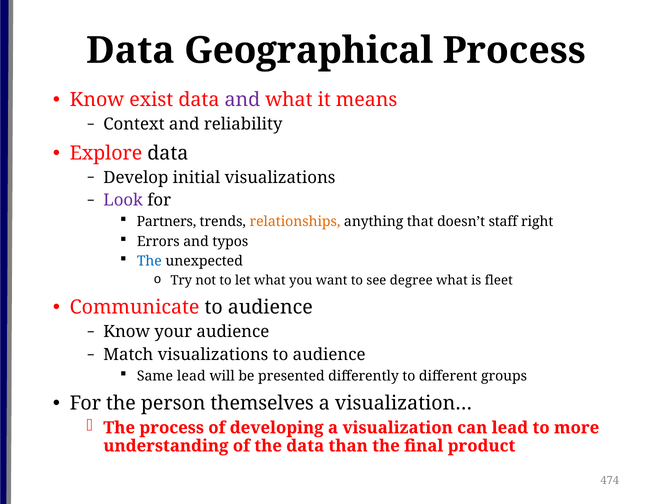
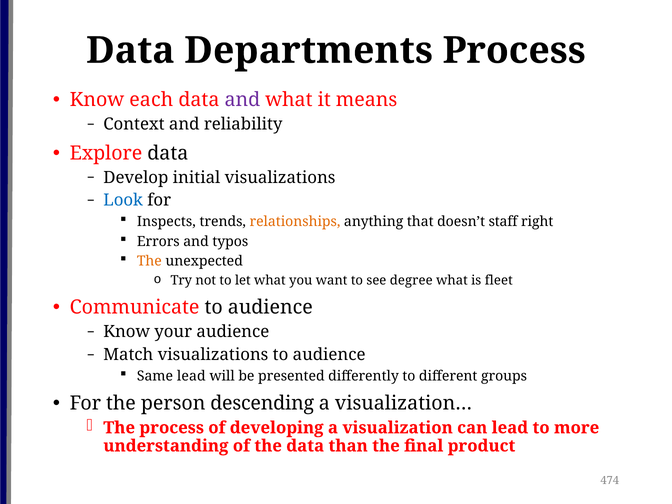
Geographical: Geographical -> Departments
exist: exist -> each
Look colour: purple -> blue
Partners: Partners -> Inspects
The at (149, 261) colour: blue -> orange
themselves: themselves -> descending
